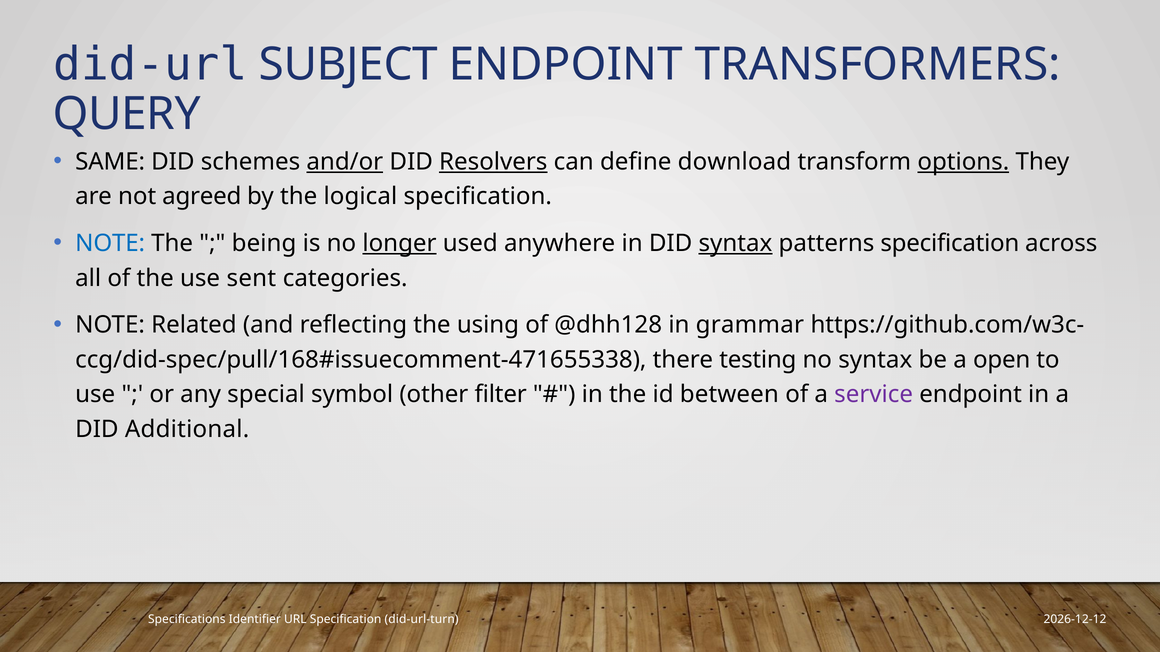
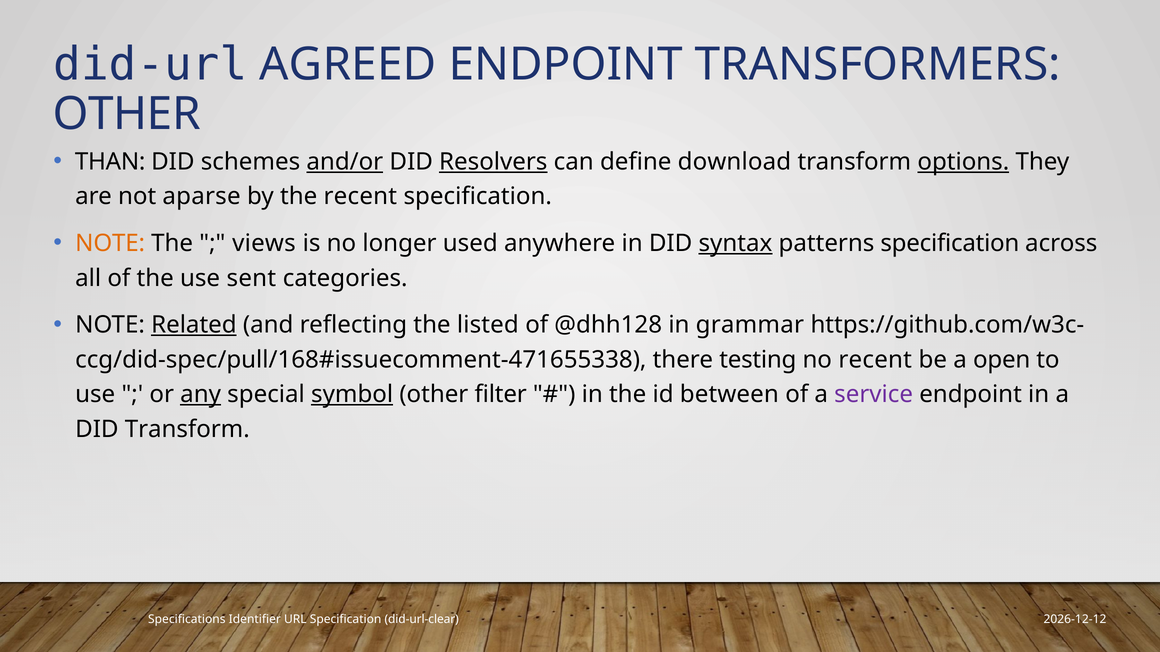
SUBJECT: SUBJECT -> AGREED
QUERY at (127, 114): QUERY -> OTHER
SAME: SAME -> THAN
agreed: agreed -> aparse
the logical: logical -> recent
NOTE at (110, 243) colour: blue -> orange
being: being -> views
longer underline: present -> none
Related underline: none -> present
using: using -> listed
no syntax: syntax -> recent
any underline: none -> present
symbol underline: none -> present
DID Additional: Additional -> Transform
did-url-turn: did-url-turn -> did-url-clear
